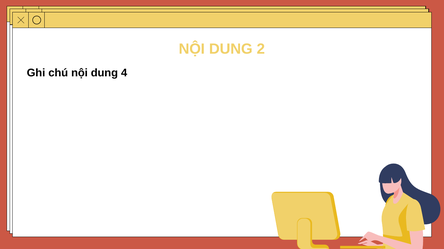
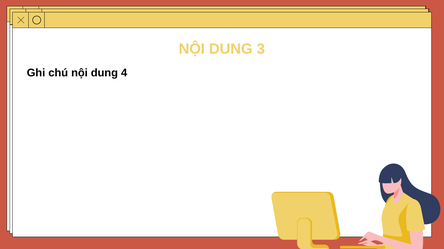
2: 2 -> 3
